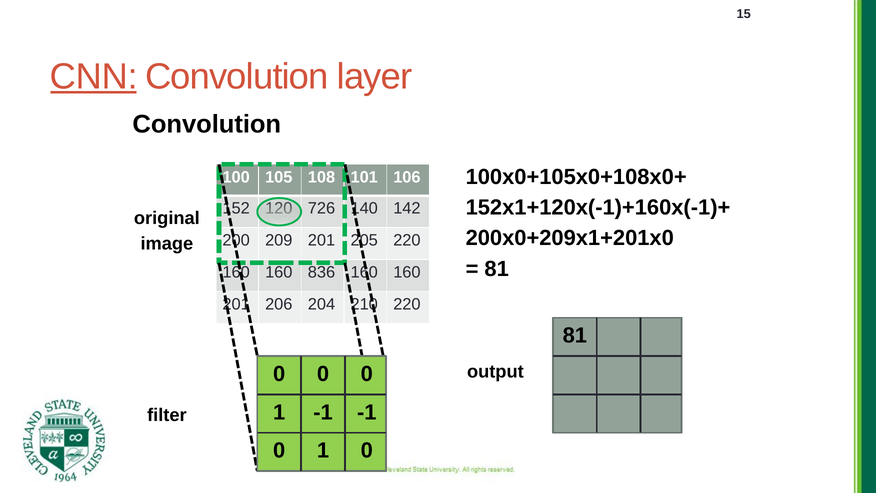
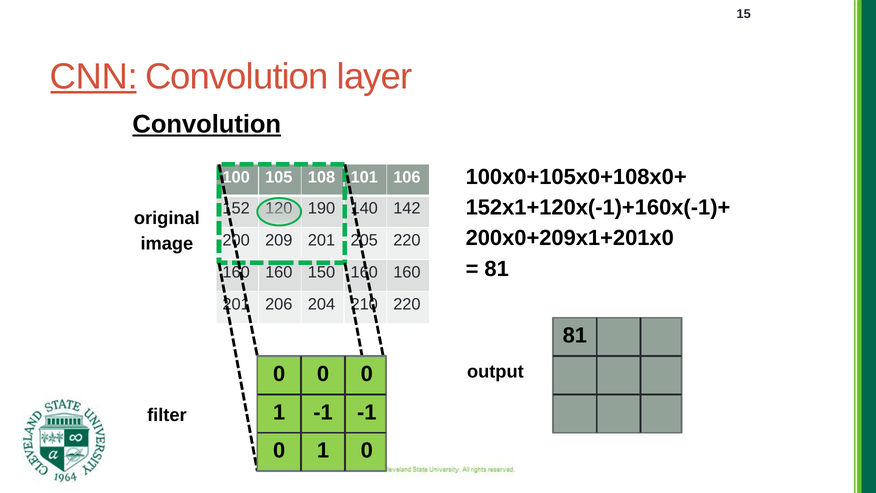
Convolution at (207, 124) underline: none -> present
726: 726 -> 190
836: 836 -> 150
